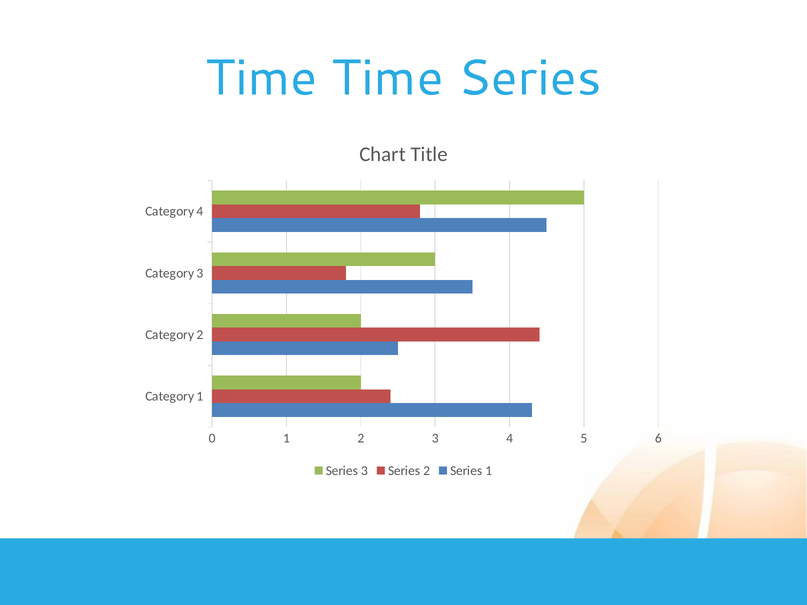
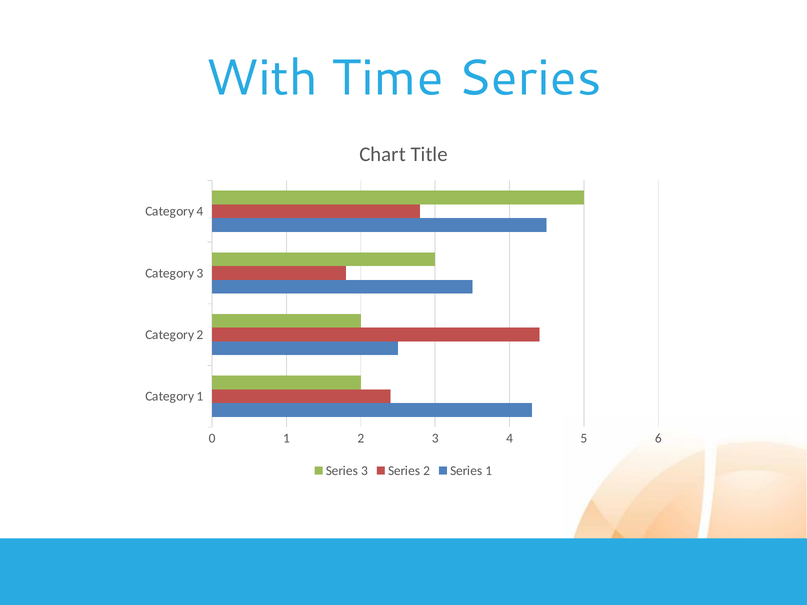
Time at (262, 78): Time -> With
